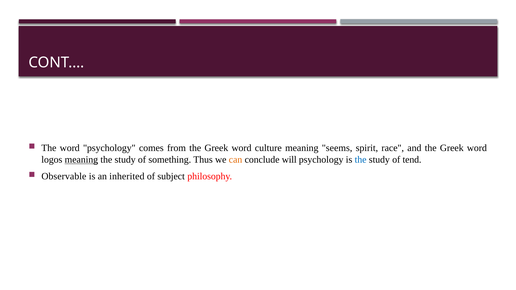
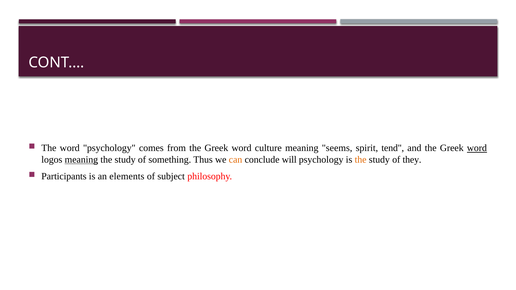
race: race -> tend
word at (477, 148) underline: none -> present
the at (361, 160) colour: blue -> orange
tend: tend -> they
Observable: Observable -> Participants
inherited: inherited -> elements
